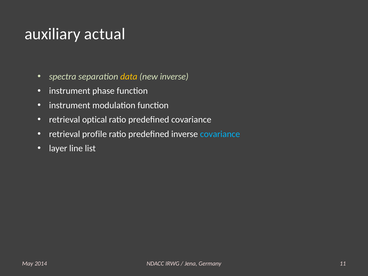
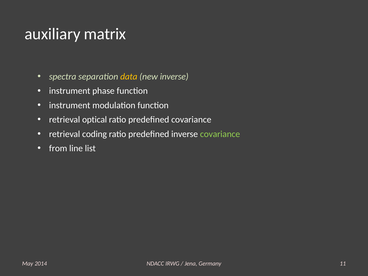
actual: actual -> matrix
profile: profile -> coding
covariance at (220, 134) colour: light blue -> light green
layer: layer -> from
